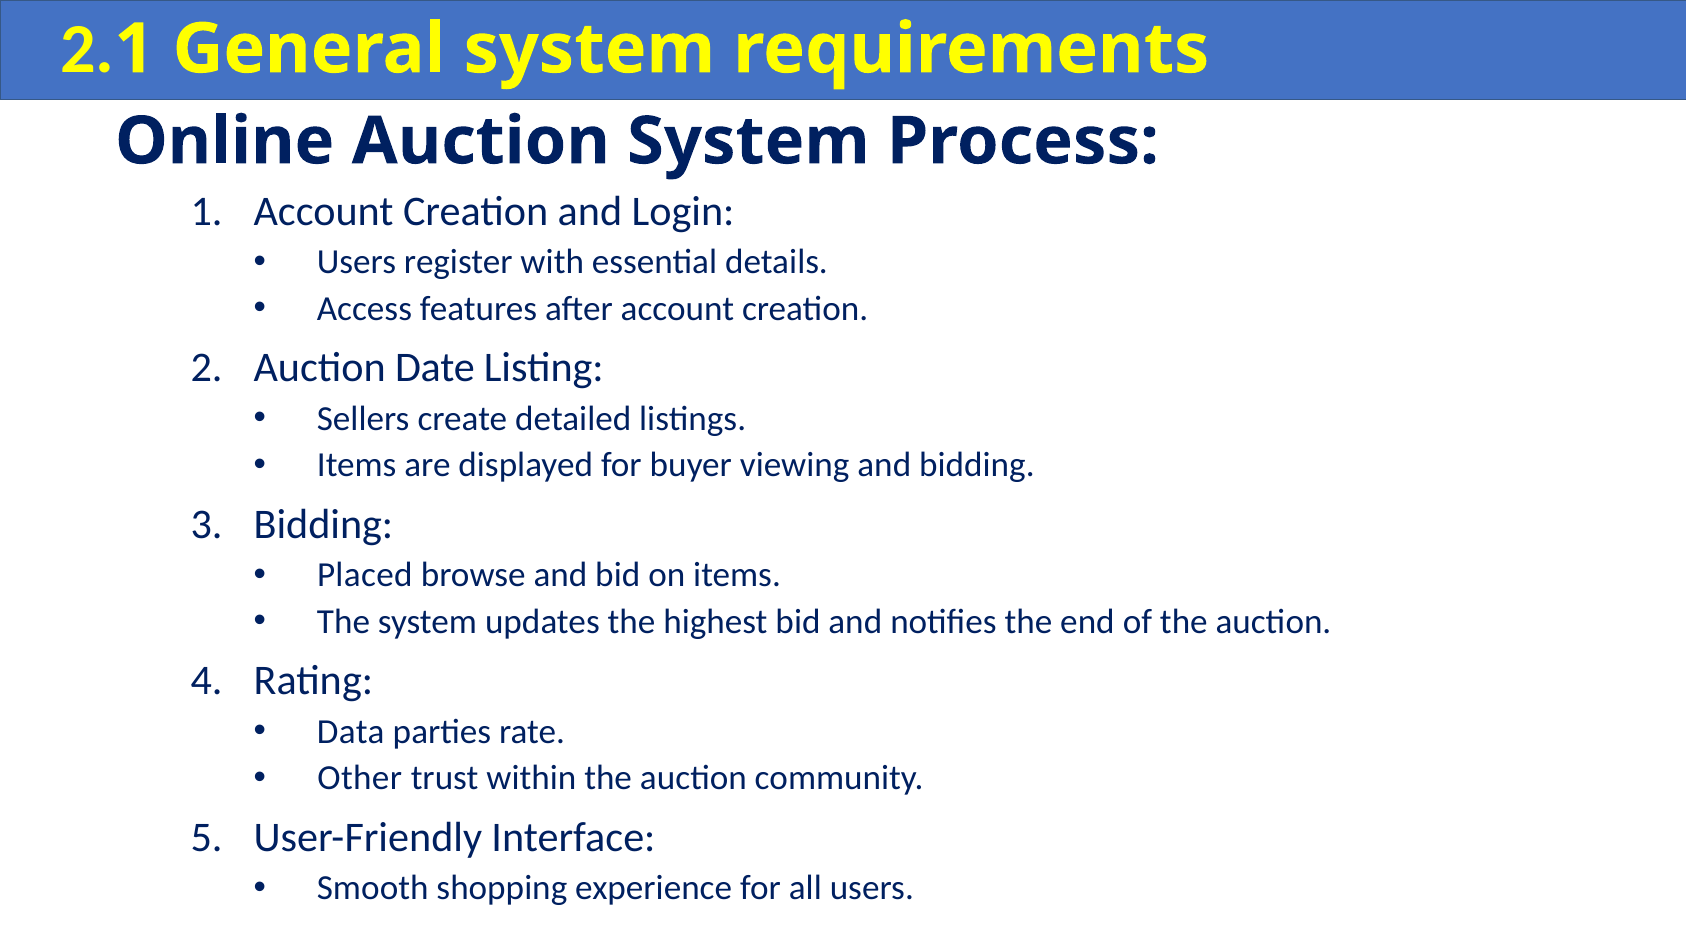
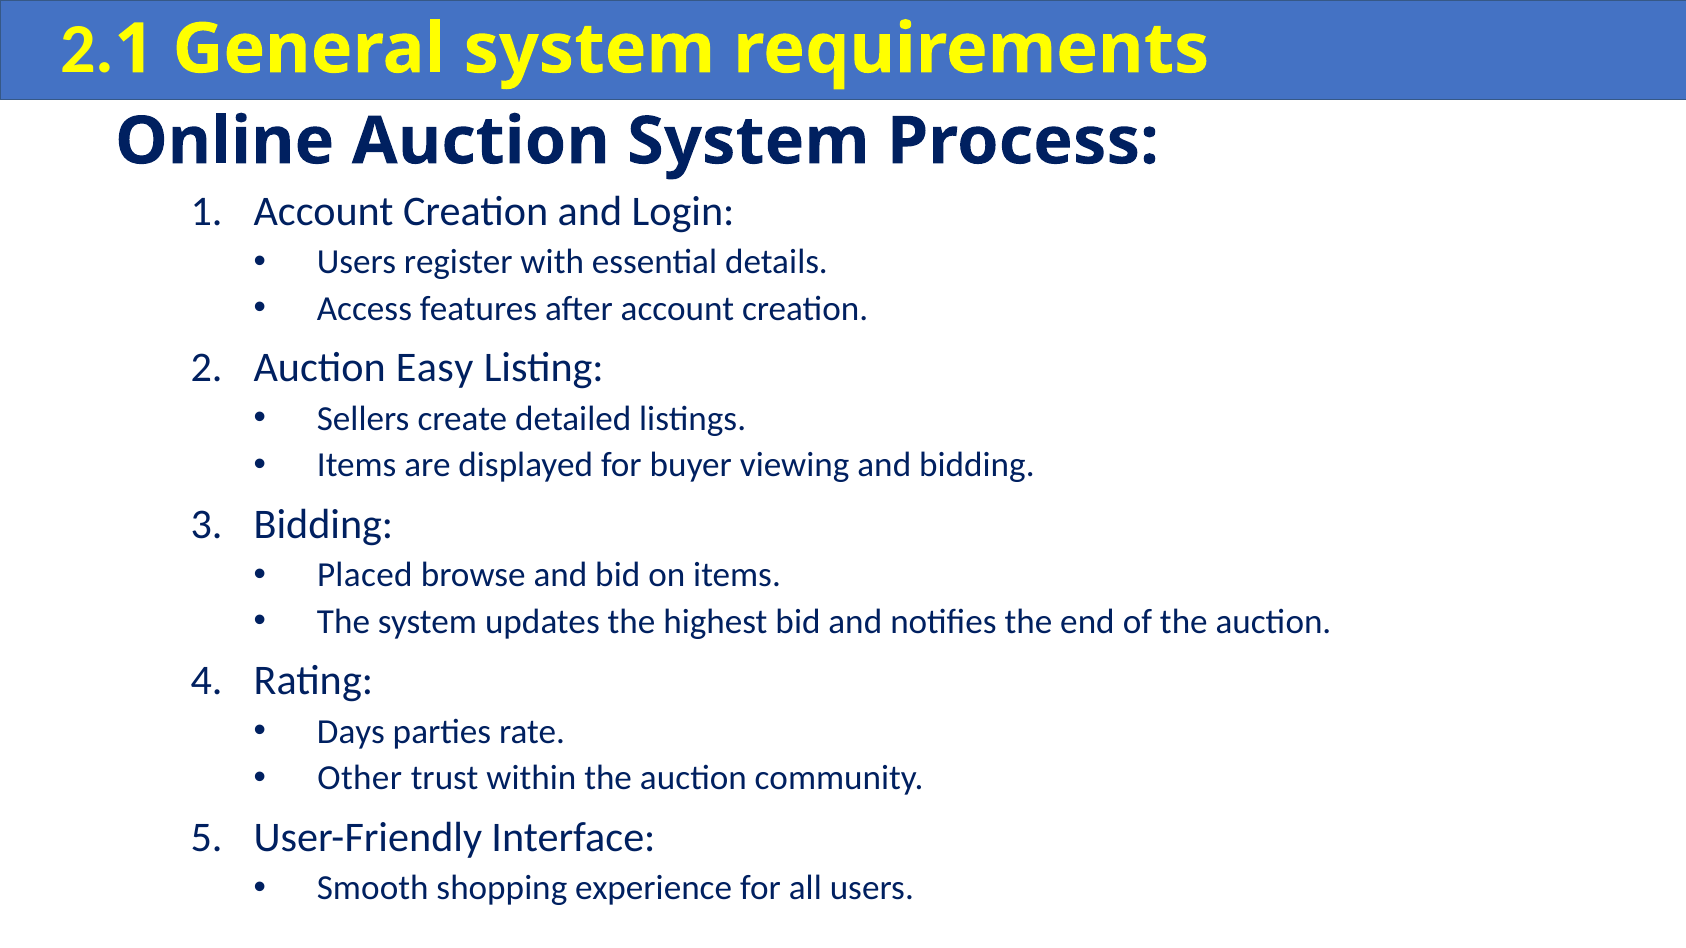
Date: Date -> Easy
Data: Data -> Days
